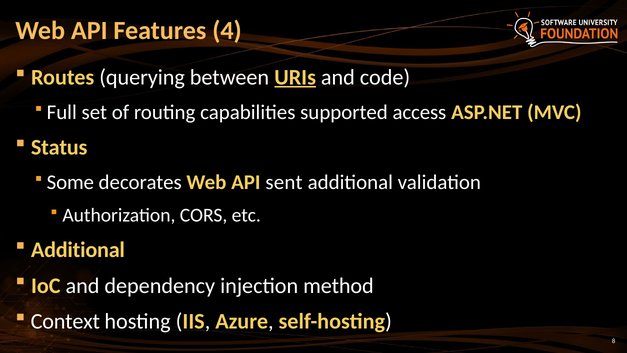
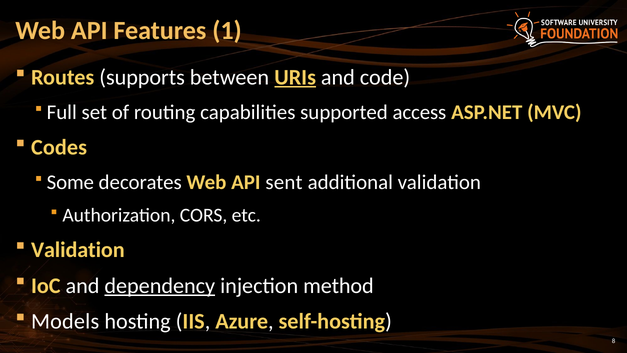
4: 4 -> 1
querying: querying -> supports
Status: Status -> Codes
Additional at (78, 250): Additional -> Validation
dependency underline: none -> present
Context: Context -> Models
